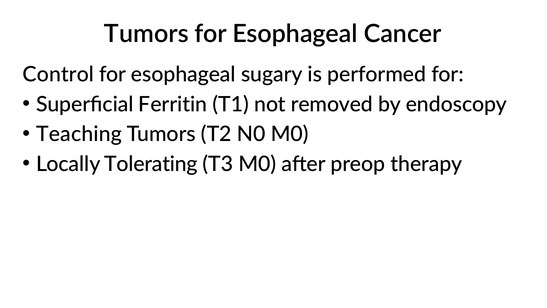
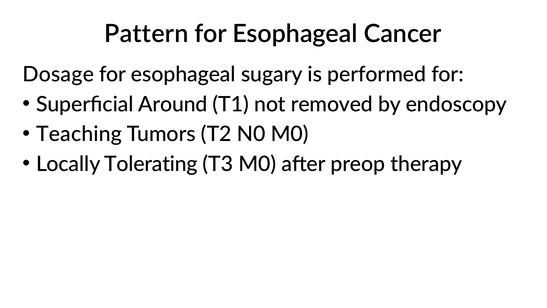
Tumors at (146, 34): Tumors -> Pattern
Control: Control -> Dosage
Ferritin: Ferritin -> Around
